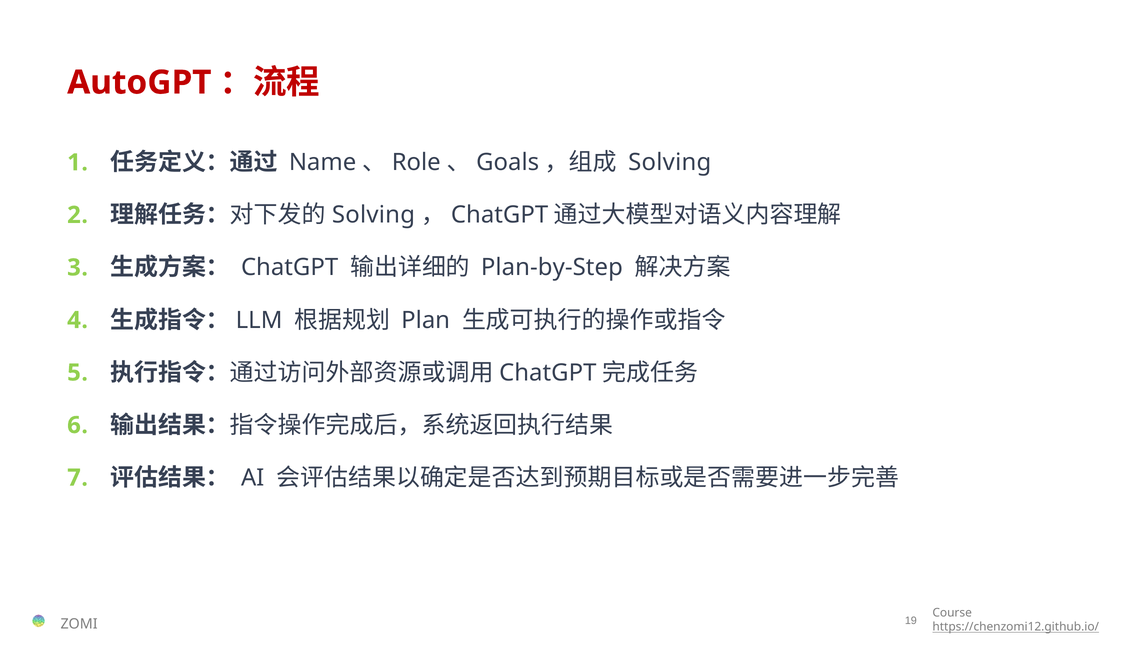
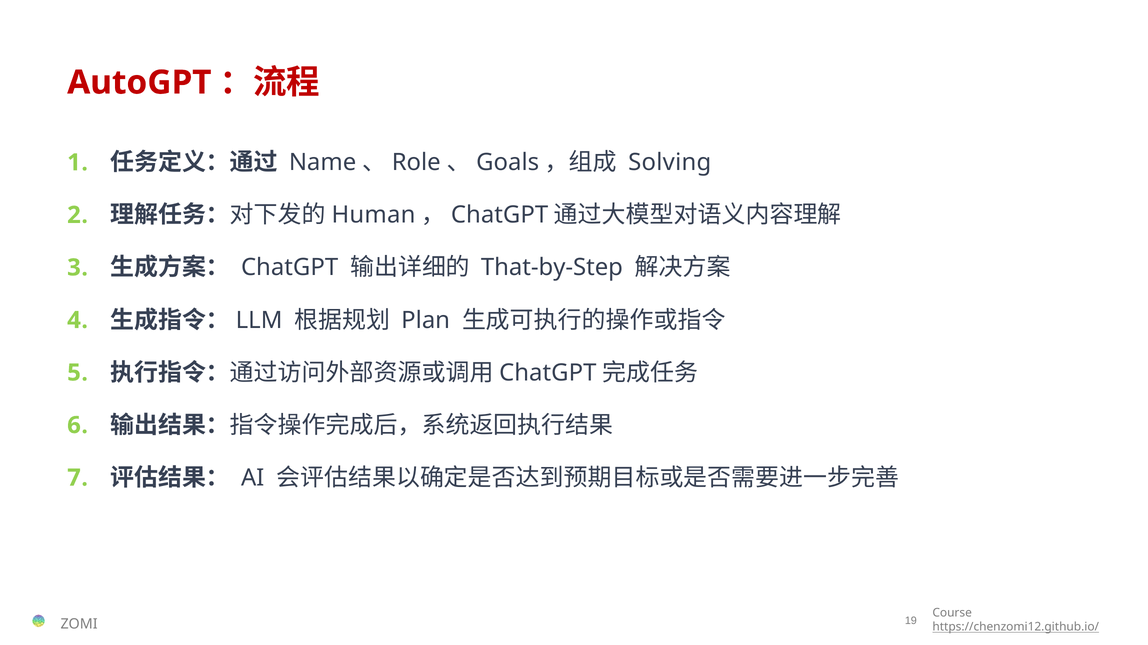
Solving at (373, 215): Solving -> Human
Plan-by-Step: Plan-by-Step -> That-by-Step
